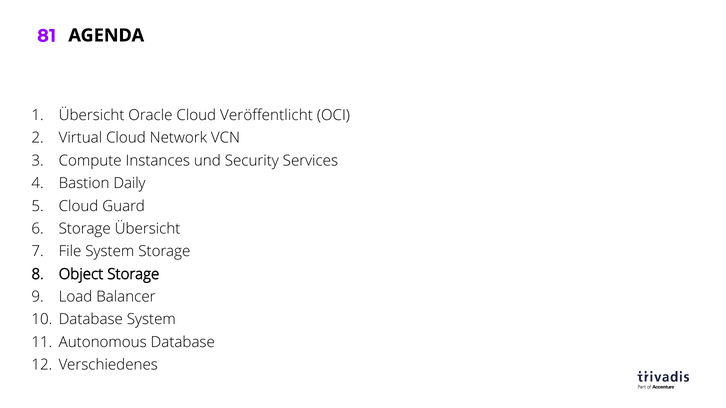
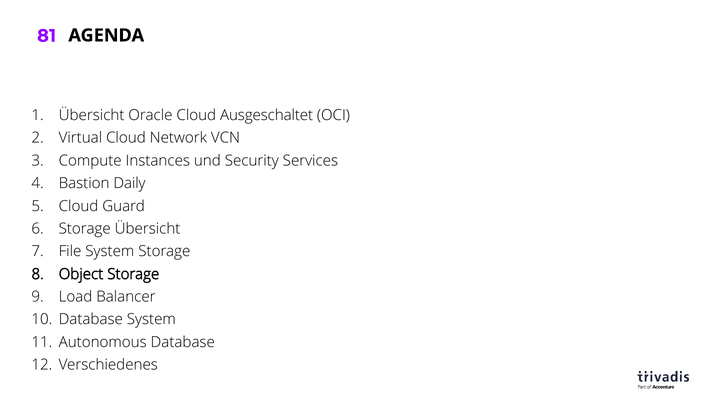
Veröffentlicht: Veröffentlicht -> Ausgeschaltet
